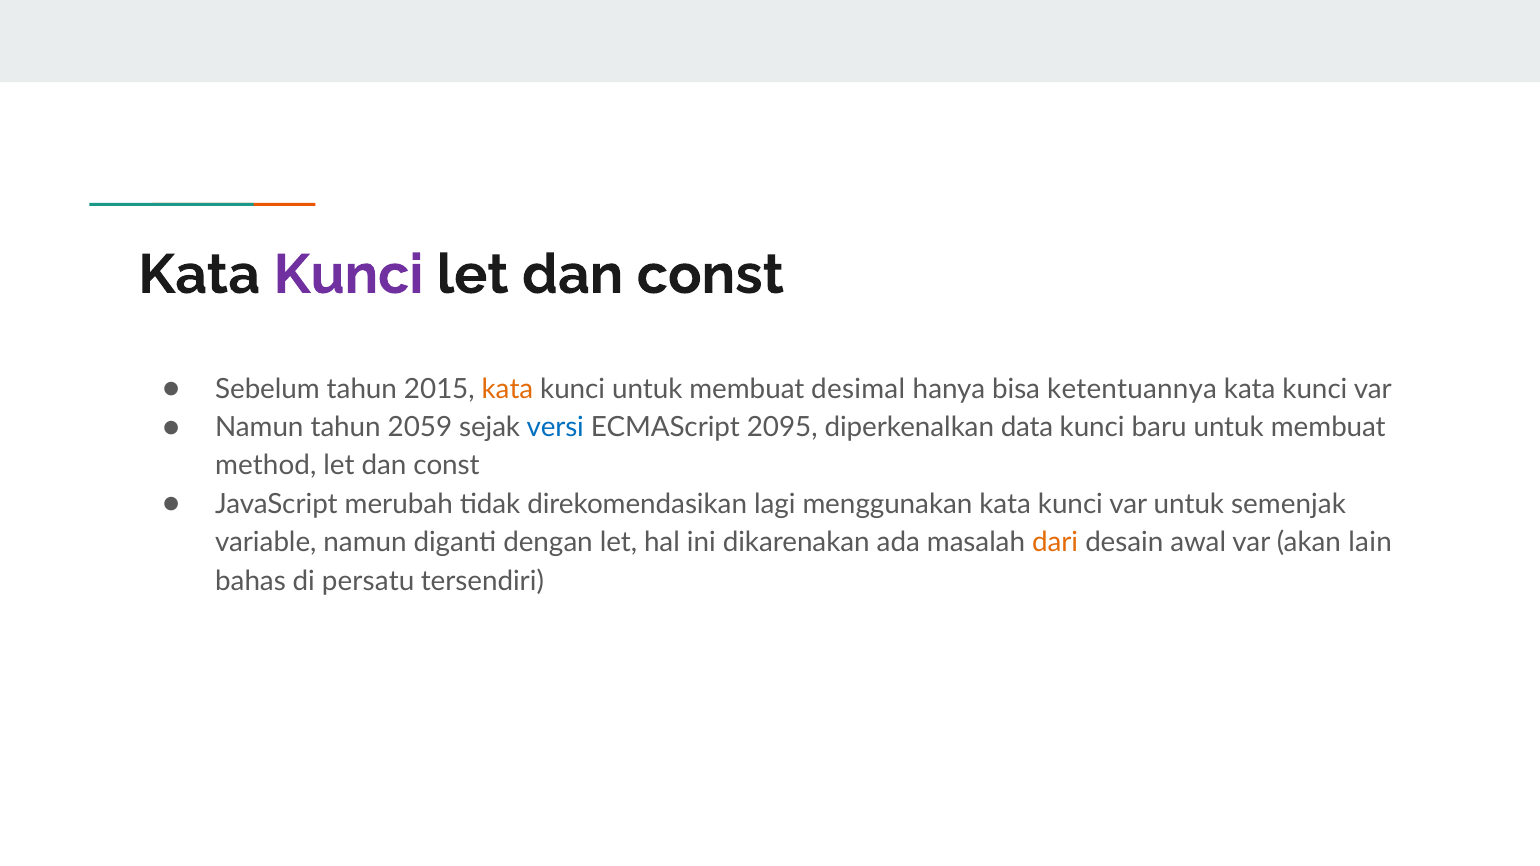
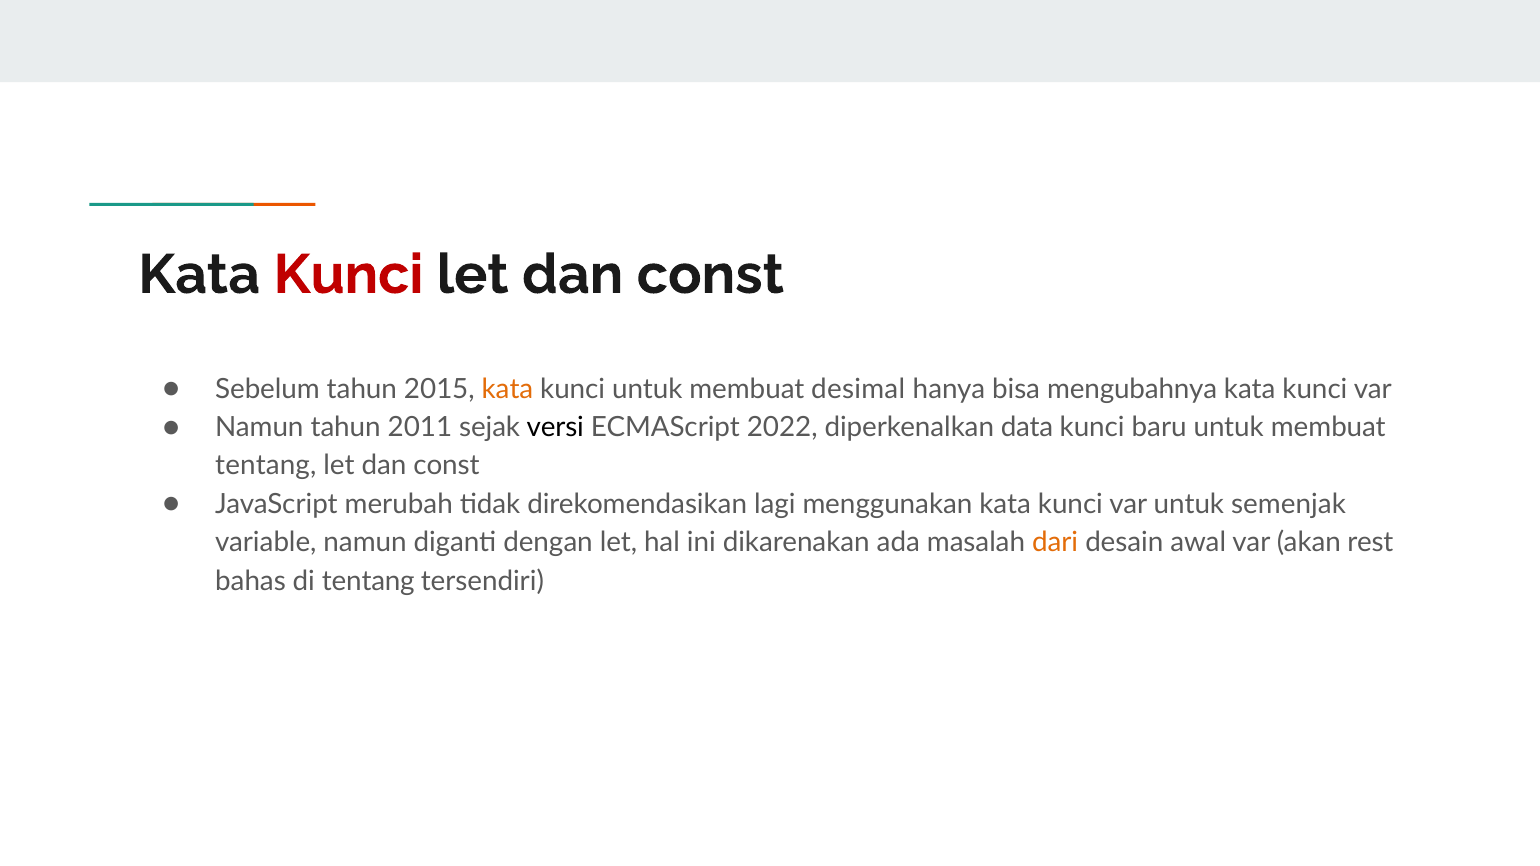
Kunci at (348, 275) colour: purple -> red
ketentuannya: ketentuannya -> mengubahnya
2059: 2059 -> 2011
versi colour: blue -> black
2095: 2095 -> 2022
method at (266, 466): method -> tentang
lain: lain -> rest
di persatu: persatu -> tentang
